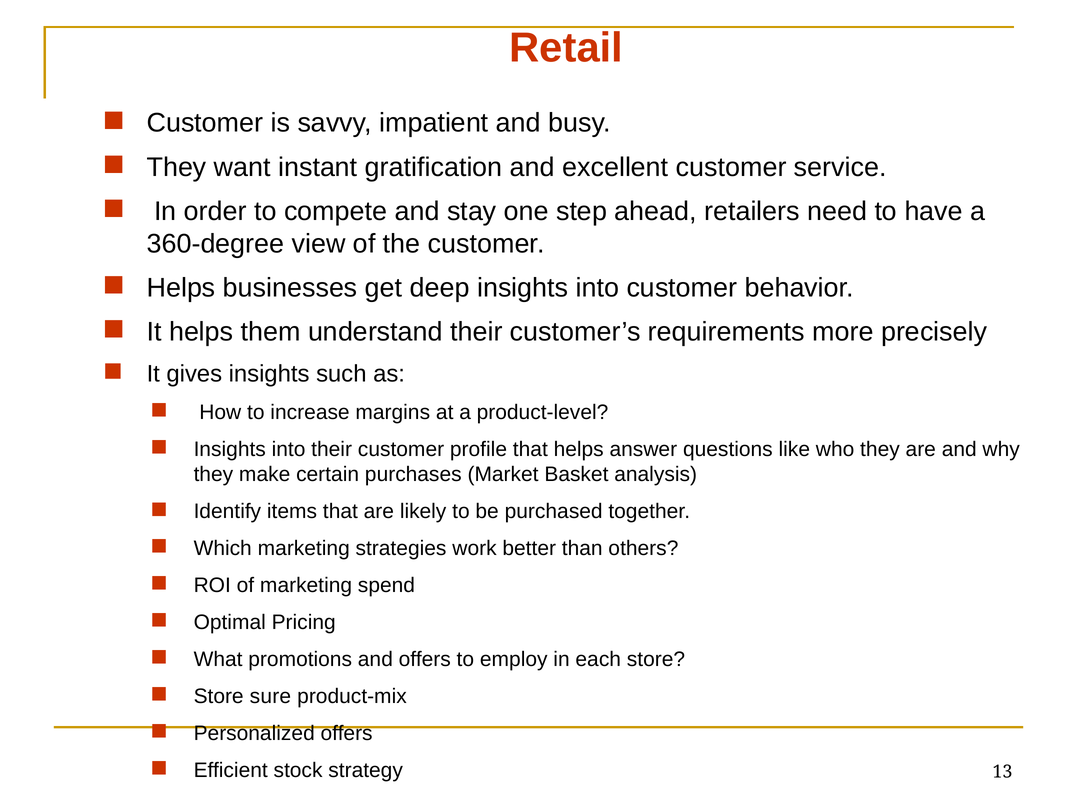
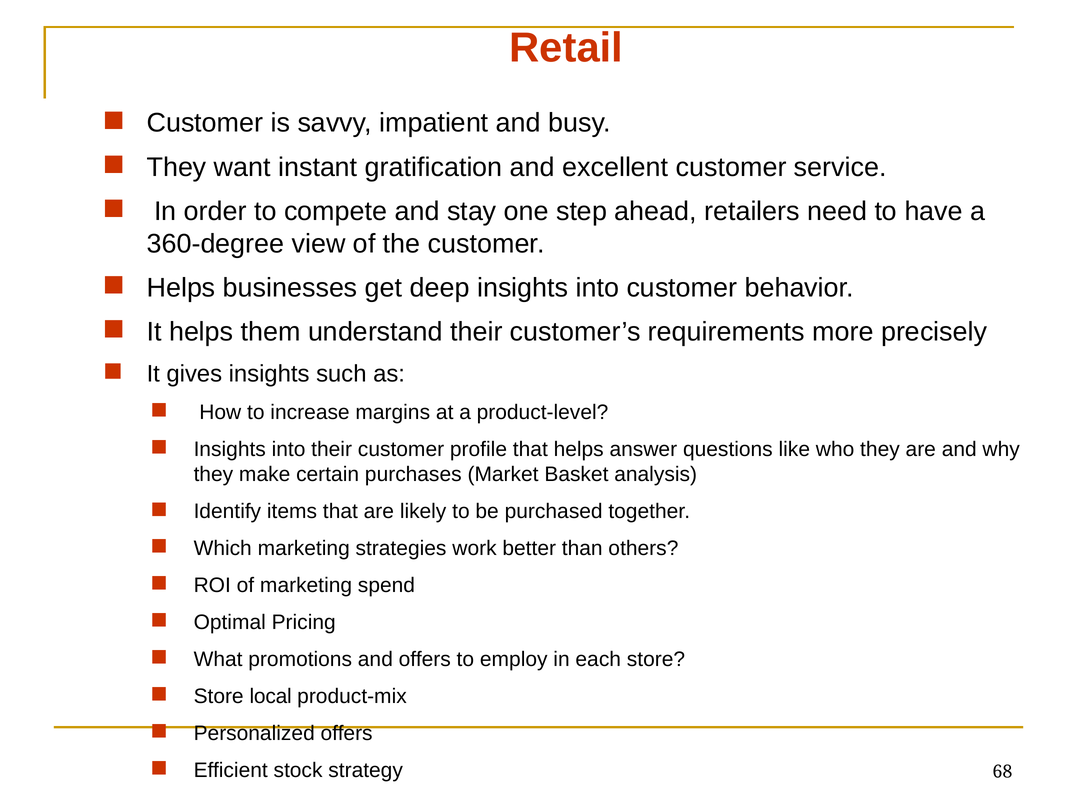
sure: sure -> local
13: 13 -> 68
